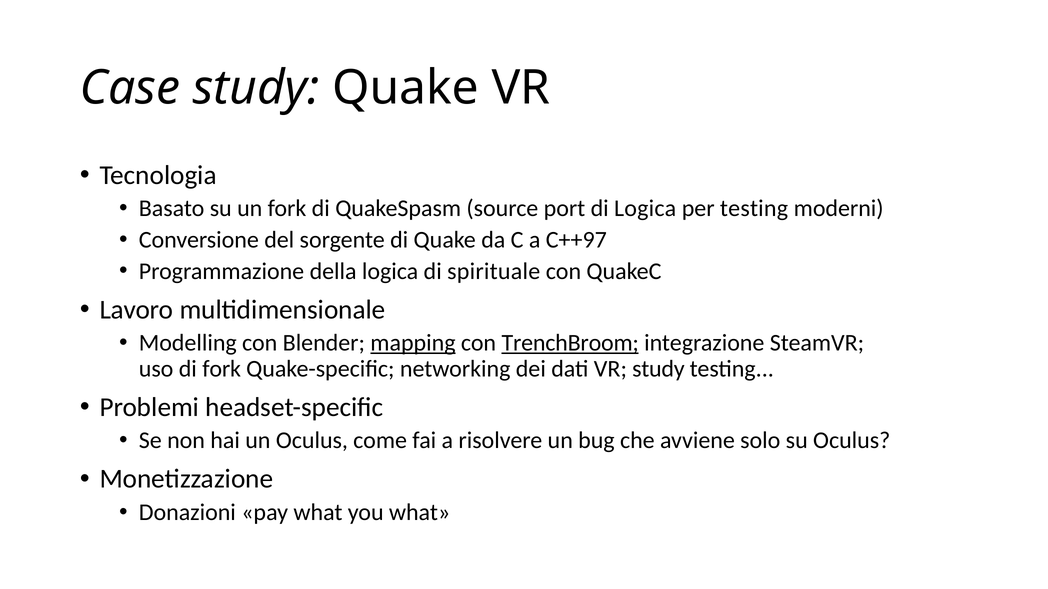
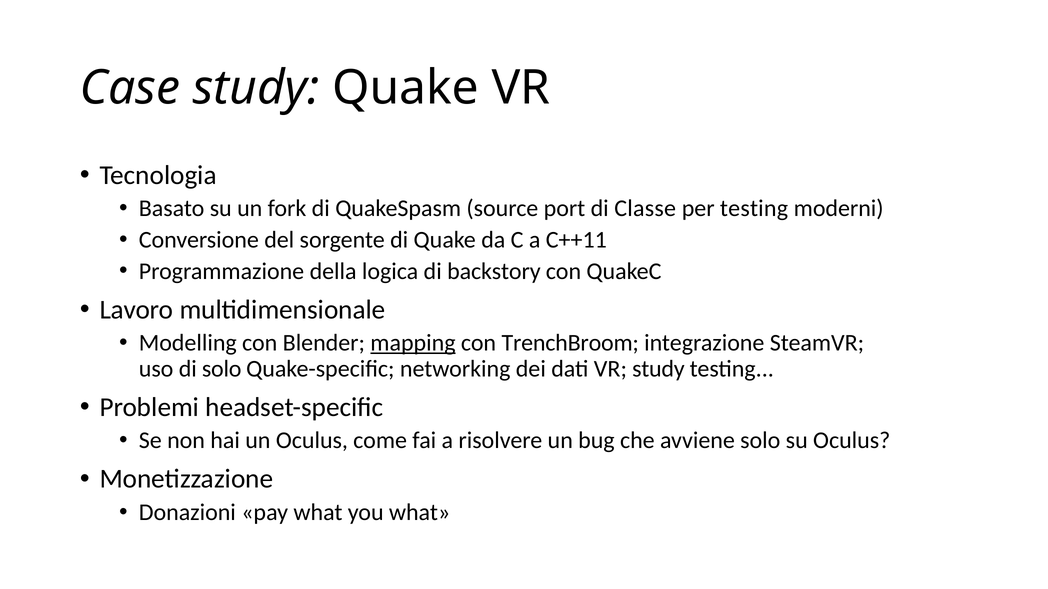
di Logica: Logica -> Classe
C++97: C++97 -> C++11
spirituale: spirituale -> backstory
TrenchBroom underline: present -> none
di fork: fork -> solo
